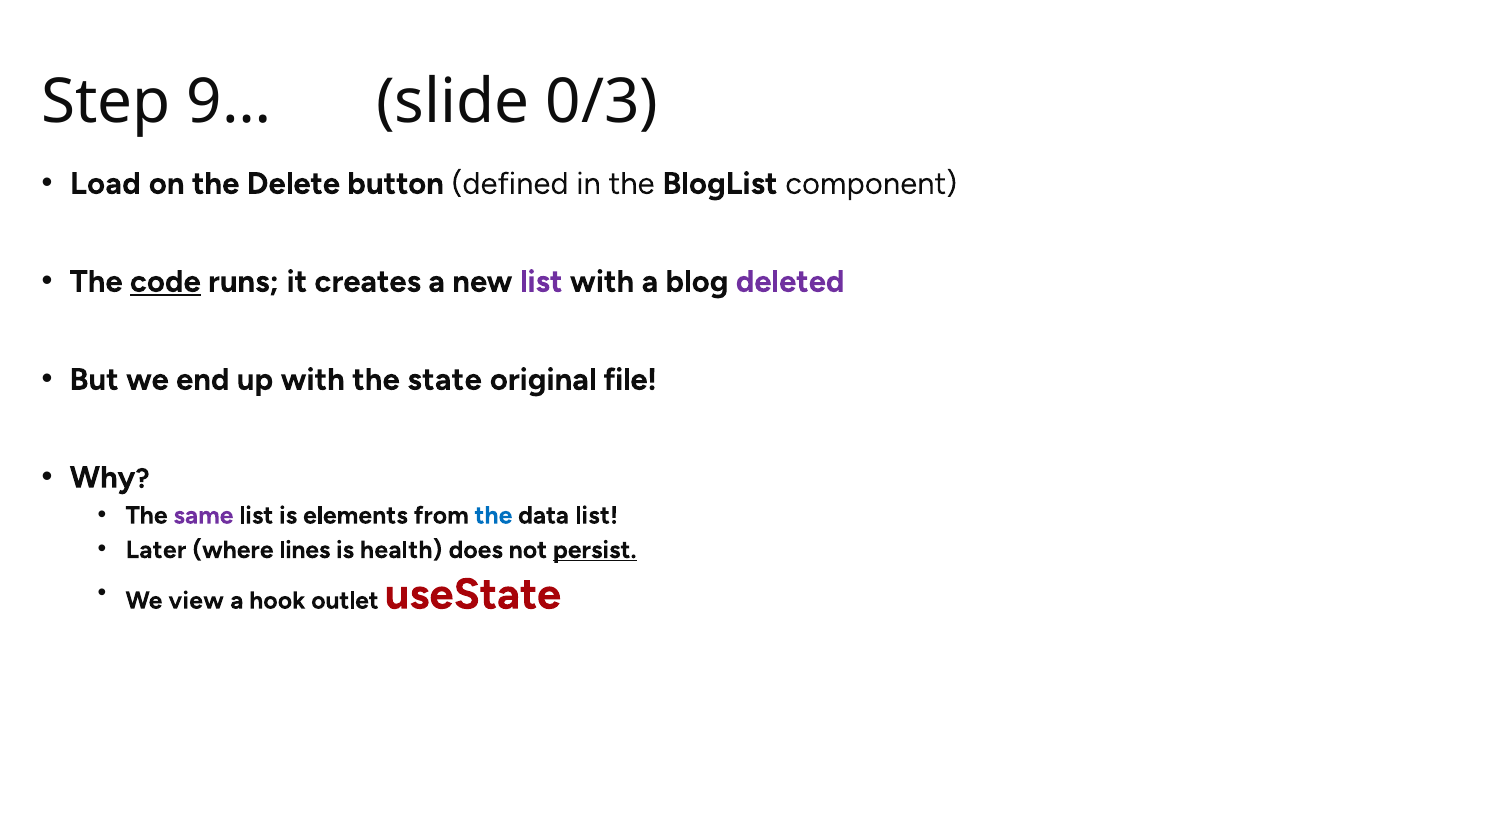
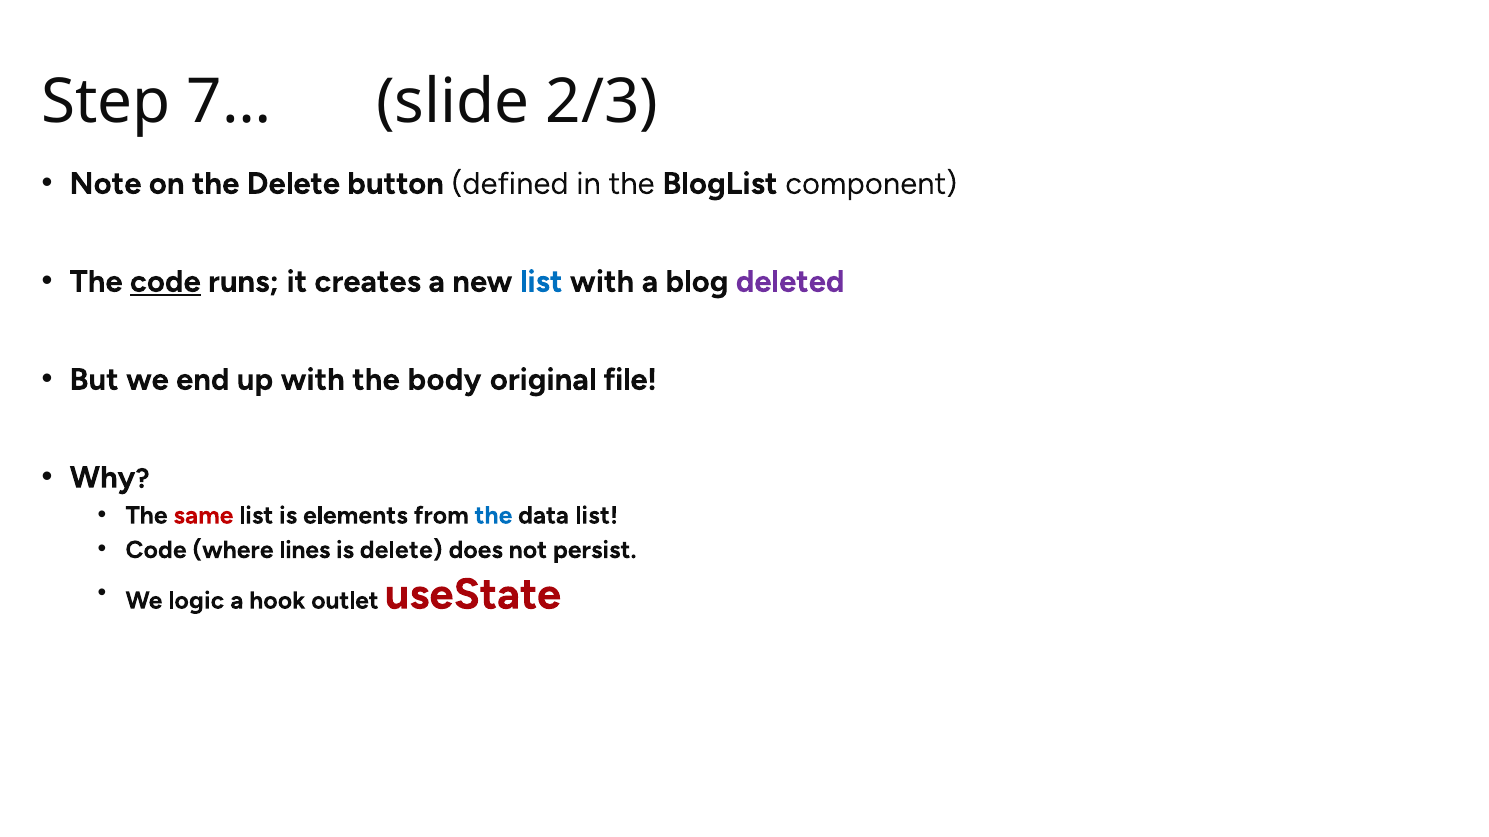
9…: 9… -> 7…
0/3: 0/3 -> 2/3
Load: Load -> Note
list at (541, 282) colour: purple -> blue
state: state -> body
same colour: purple -> red
Later at (156, 550): Later -> Code
is health: health -> delete
persist underline: present -> none
view: view -> logic
